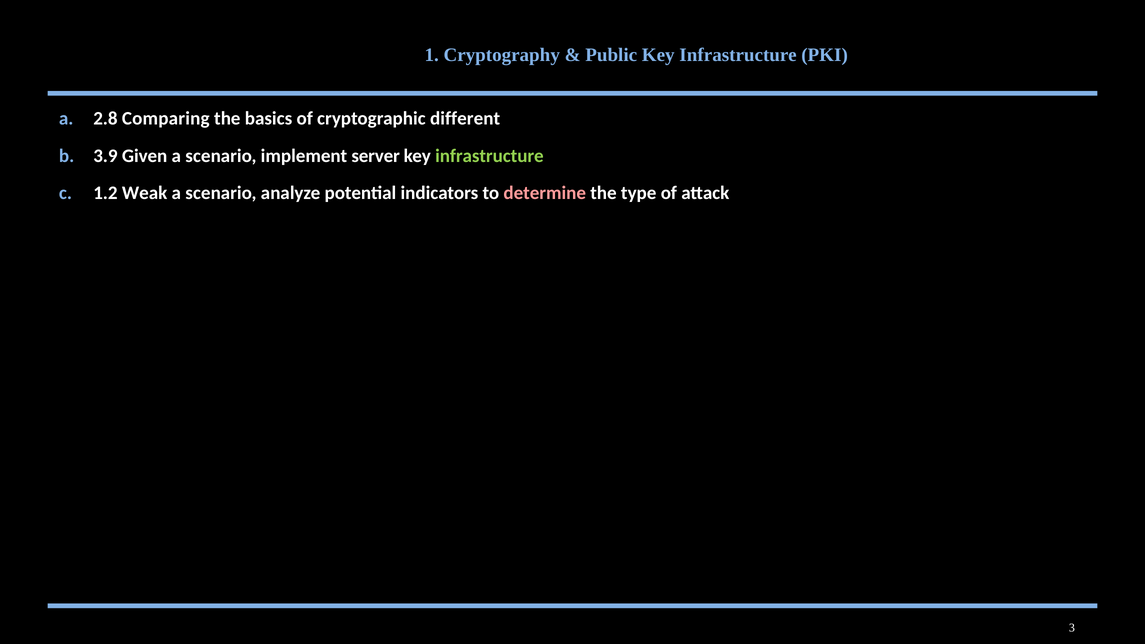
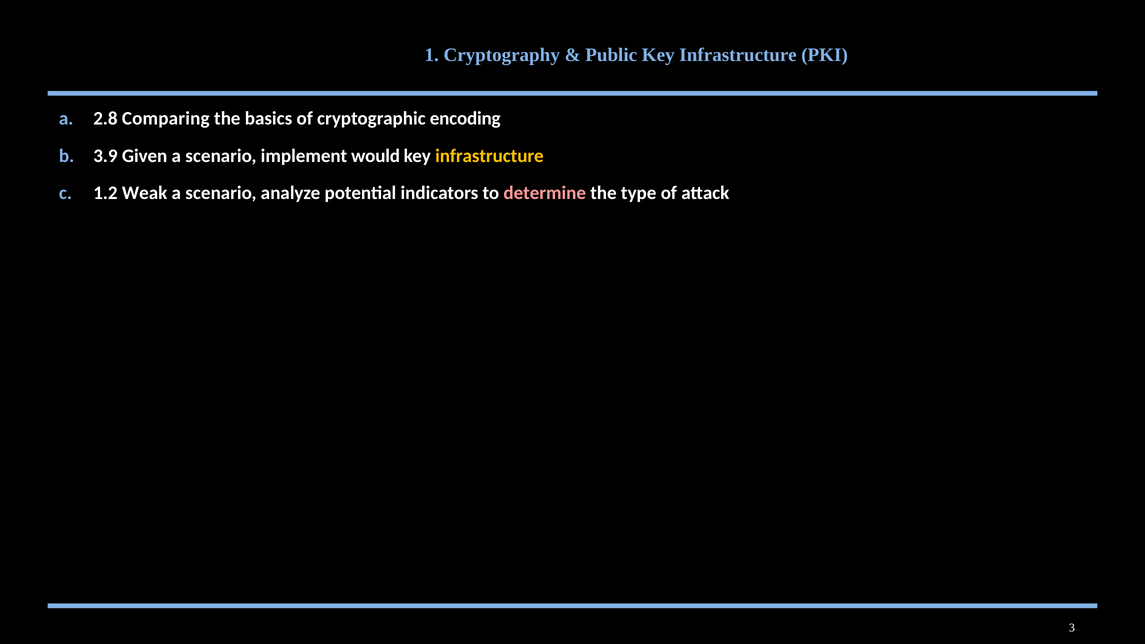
different: different -> encoding
server: server -> would
infrastructure at (489, 156) colour: light green -> yellow
